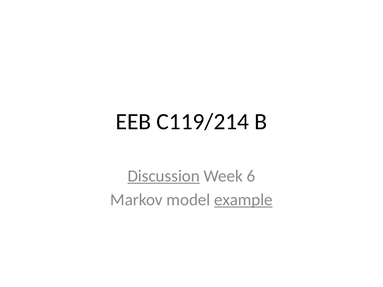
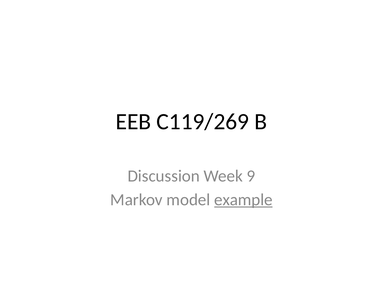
C119/214: C119/214 -> C119/269
Discussion underline: present -> none
6: 6 -> 9
